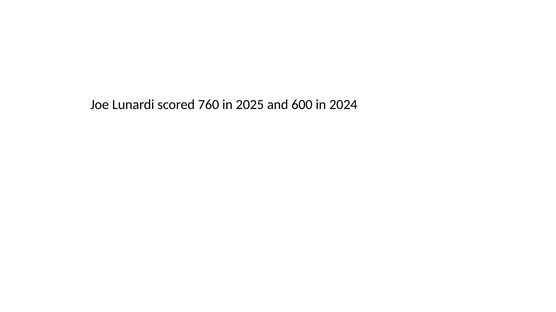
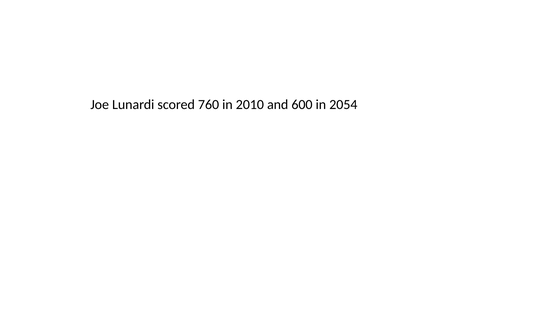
2025: 2025 -> 2010
2024: 2024 -> 2054
